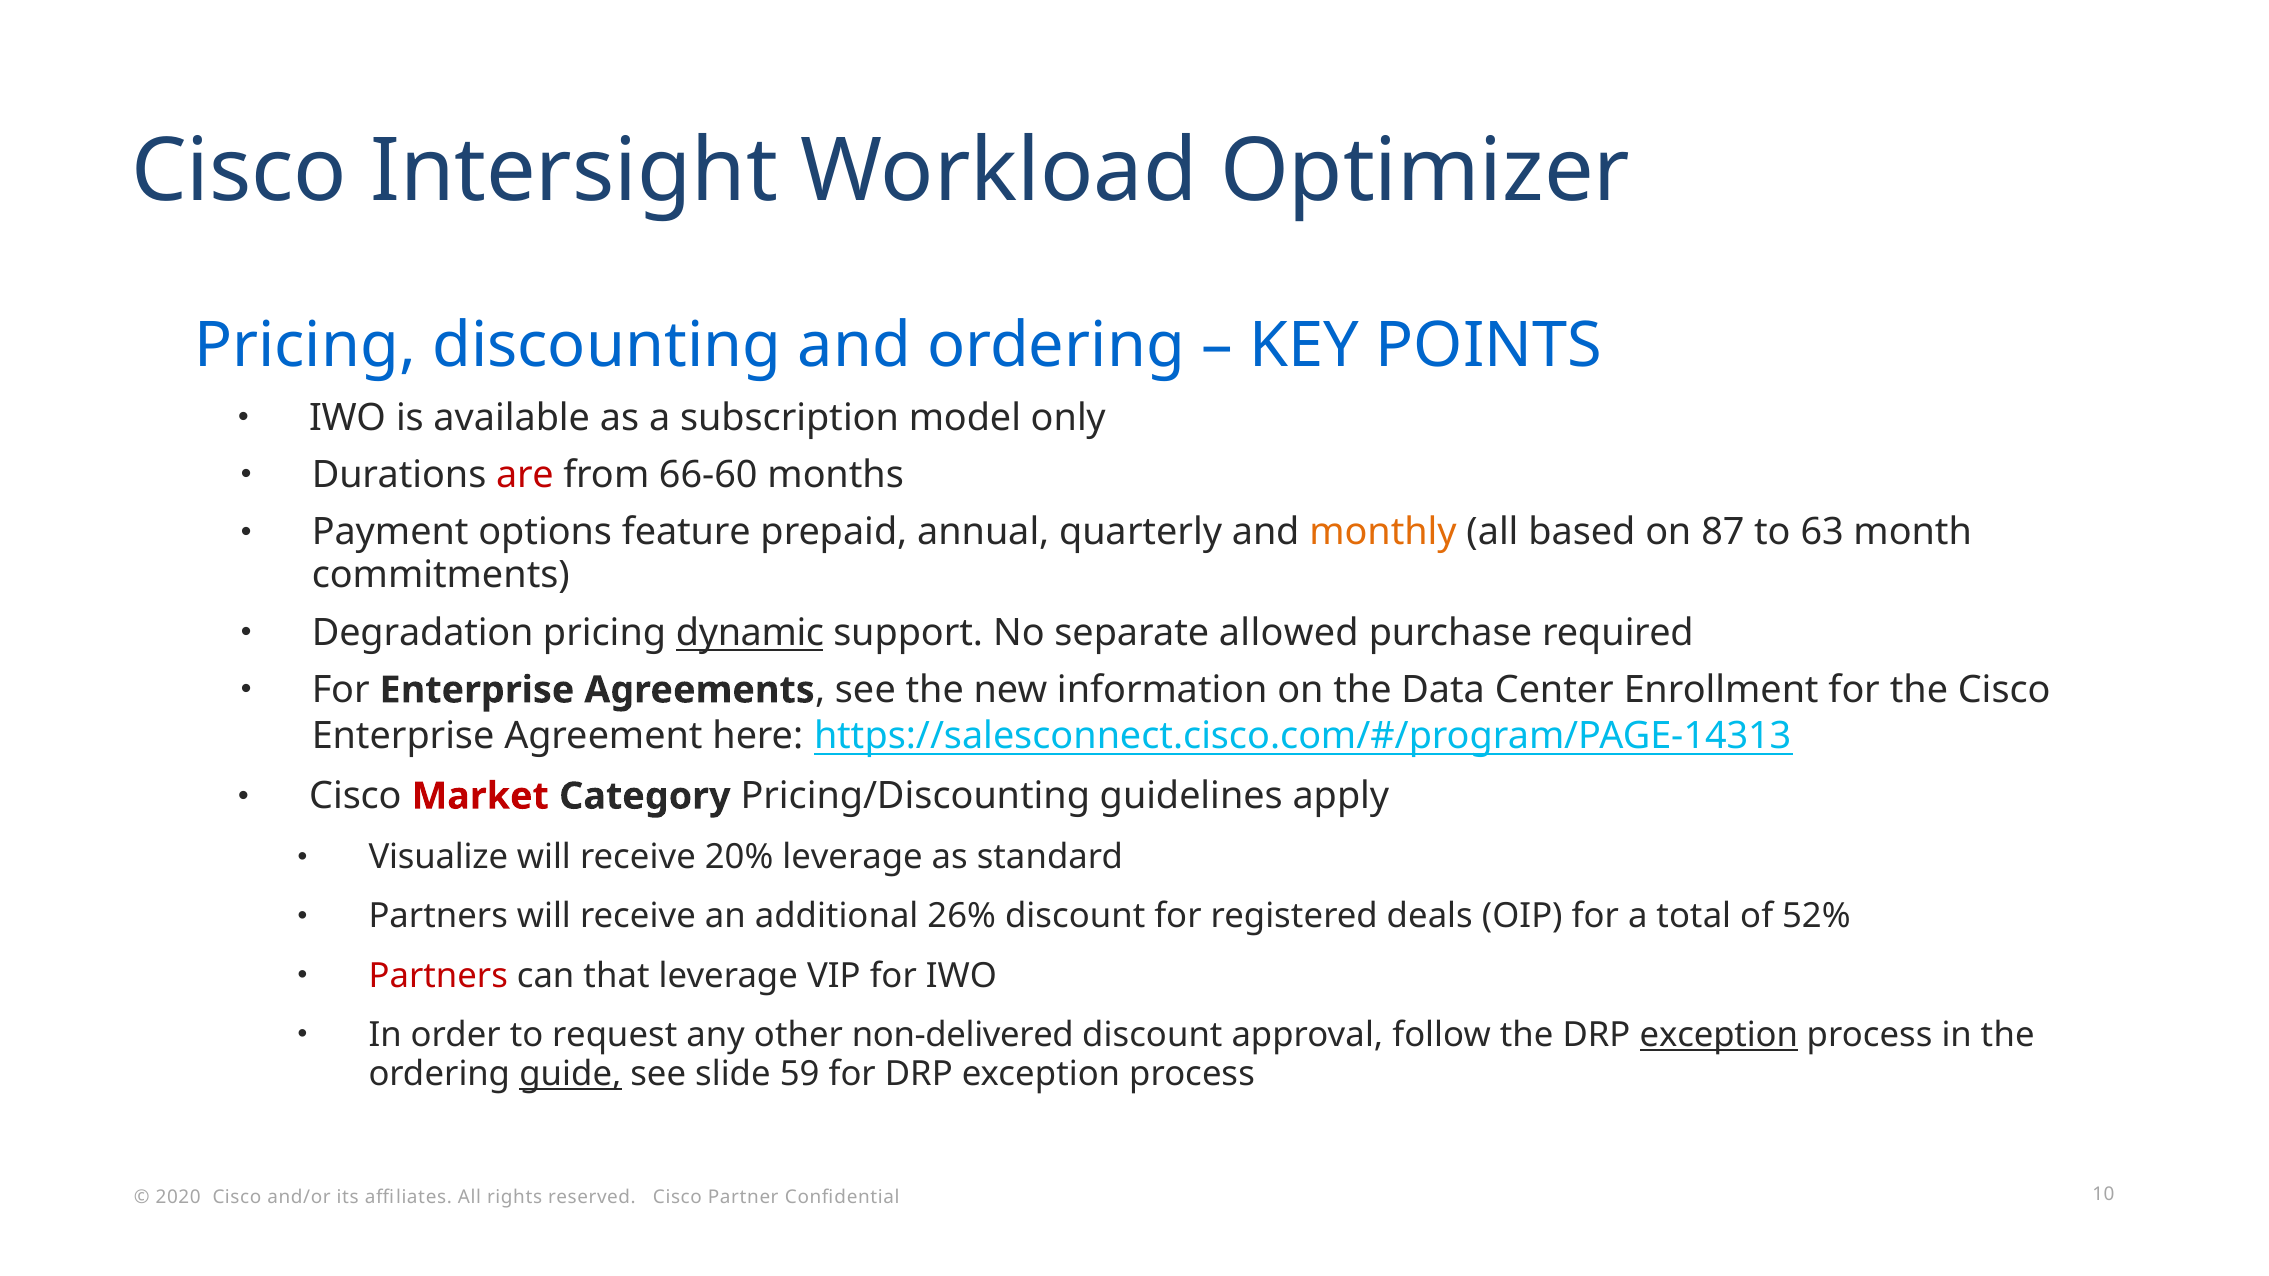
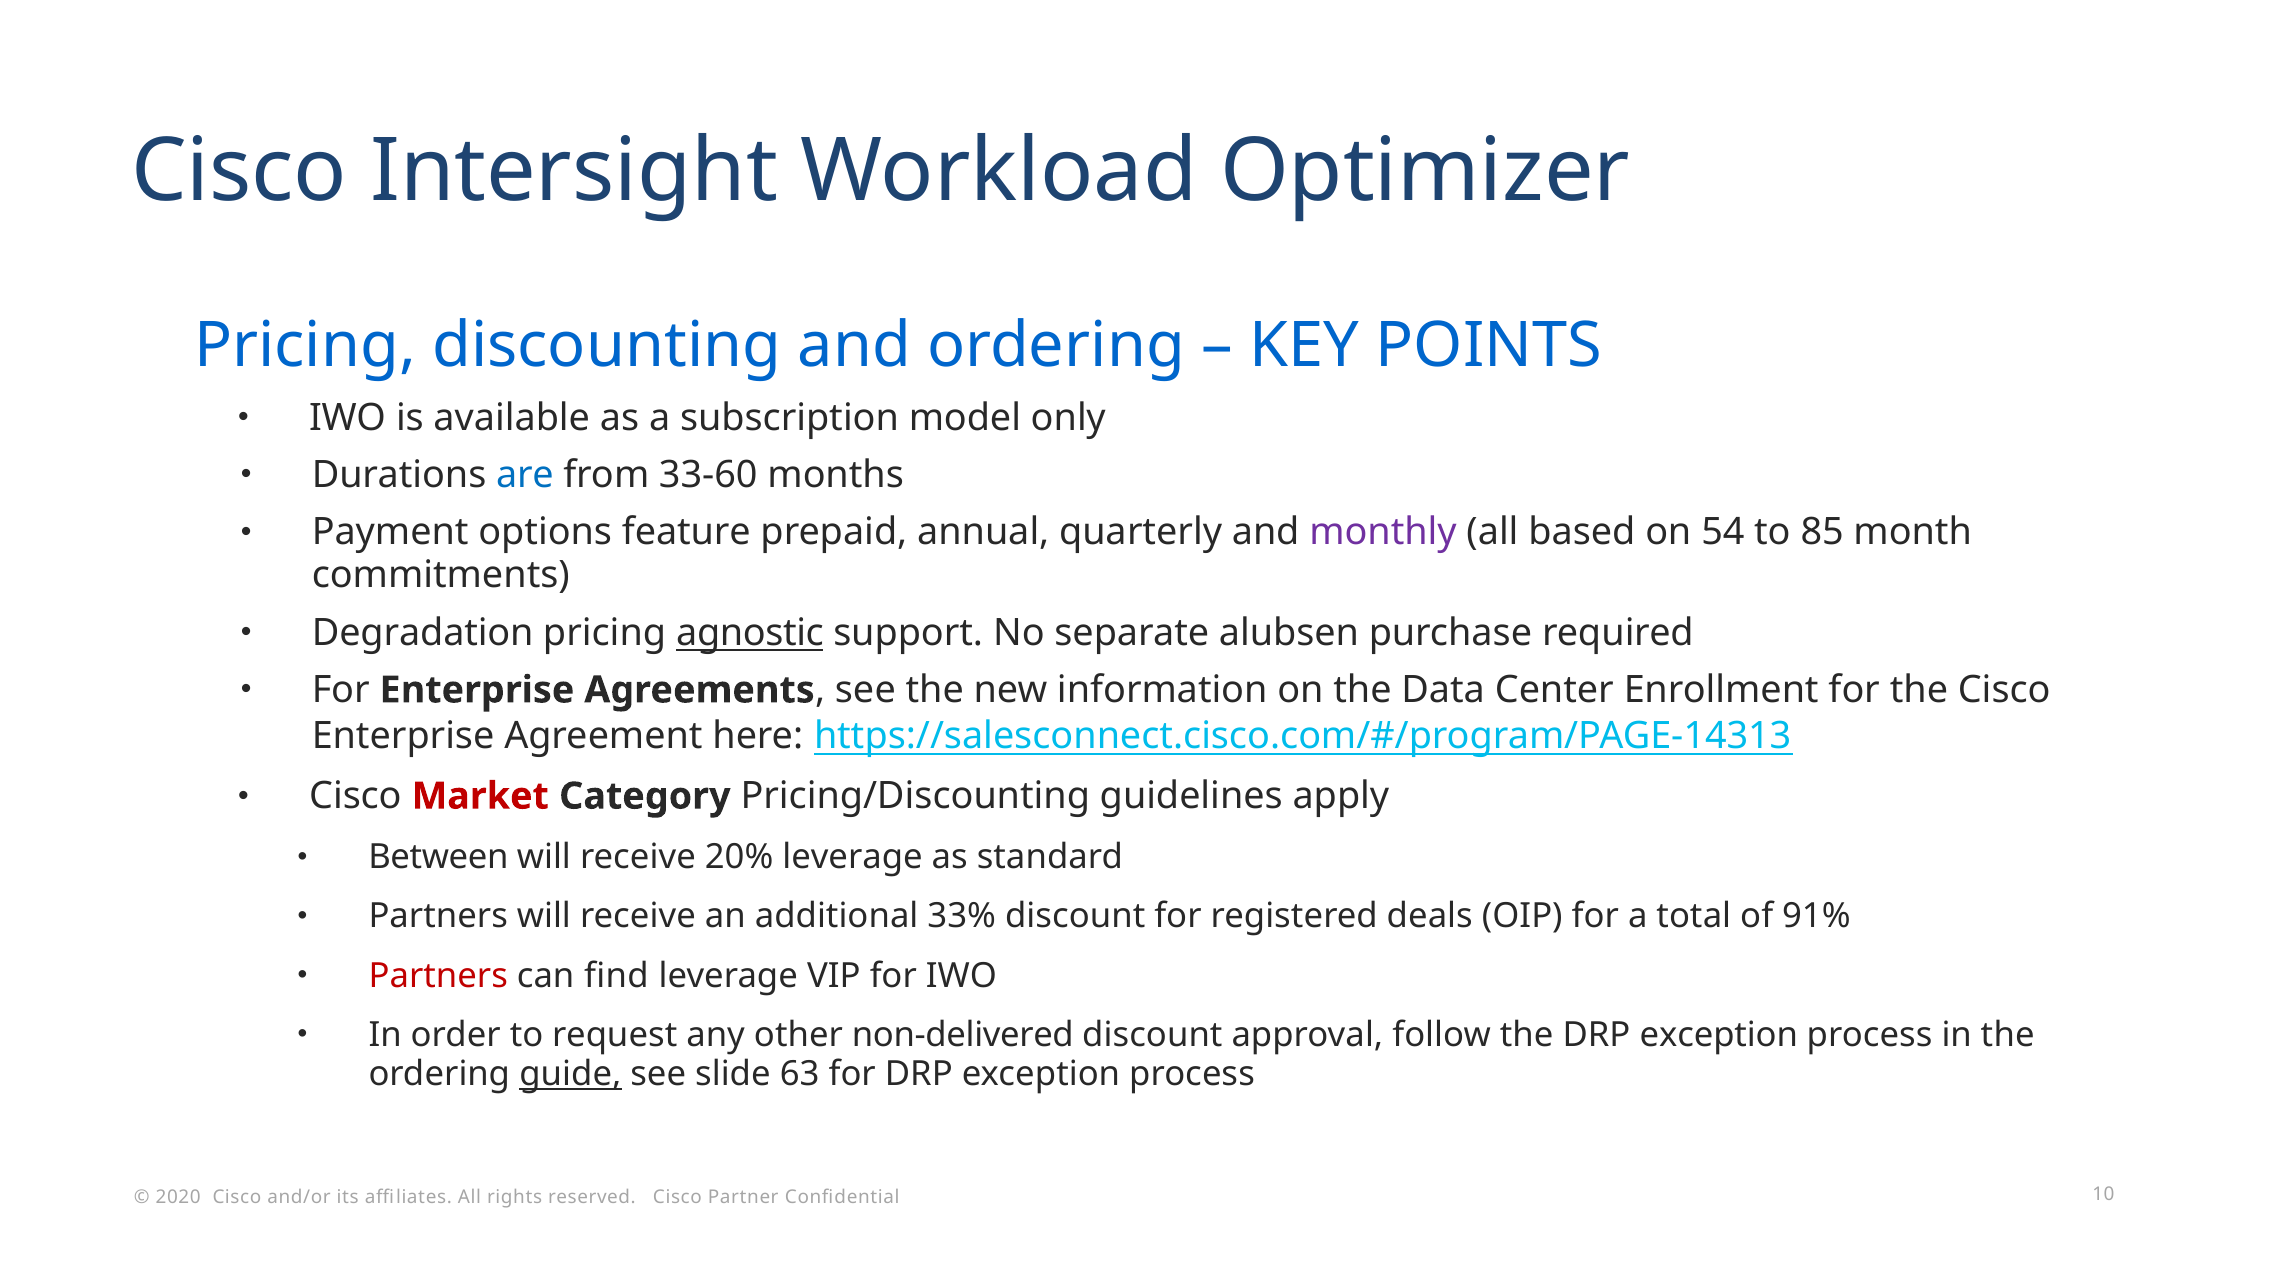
are colour: red -> blue
66-60: 66-60 -> 33-60
monthly colour: orange -> purple
87: 87 -> 54
63: 63 -> 85
dynamic: dynamic -> agnostic
allowed: allowed -> alubsen
Visualize: Visualize -> Between
26%: 26% -> 33%
52%: 52% -> 91%
that: that -> find
exception at (1719, 1035) underline: present -> none
59: 59 -> 63
